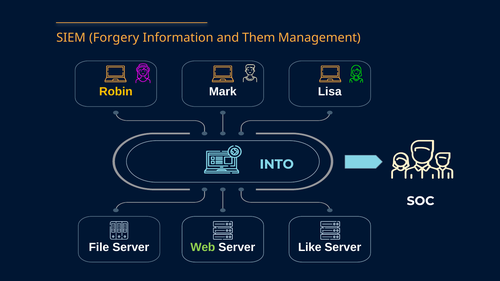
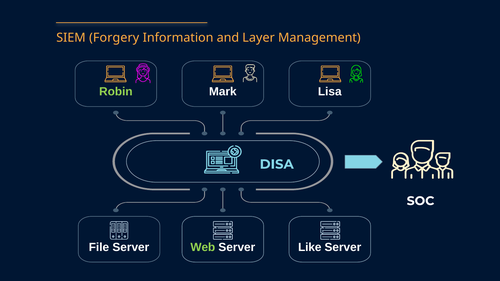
Them: Them -> Layer
Robin colour: yellow -> light green
INTO: INTO -> DISA
